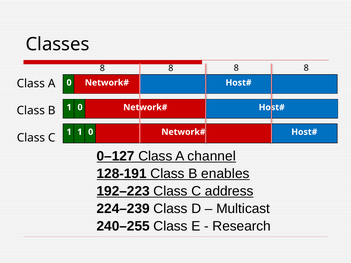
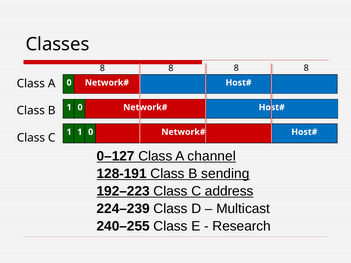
enables: enables -> sending
